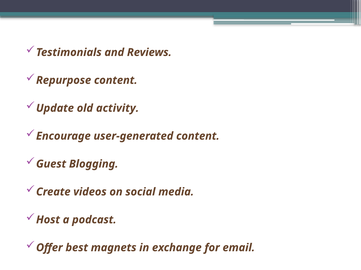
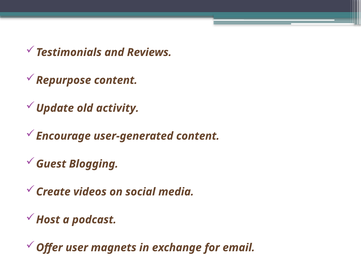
best: best -> user
